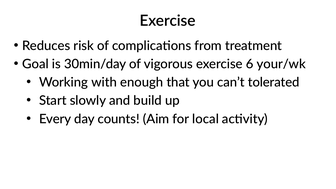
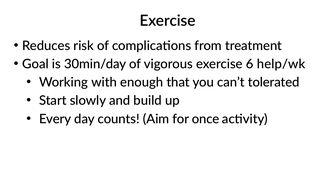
your/wk: your/wk -> help/wk
local: local -> once
